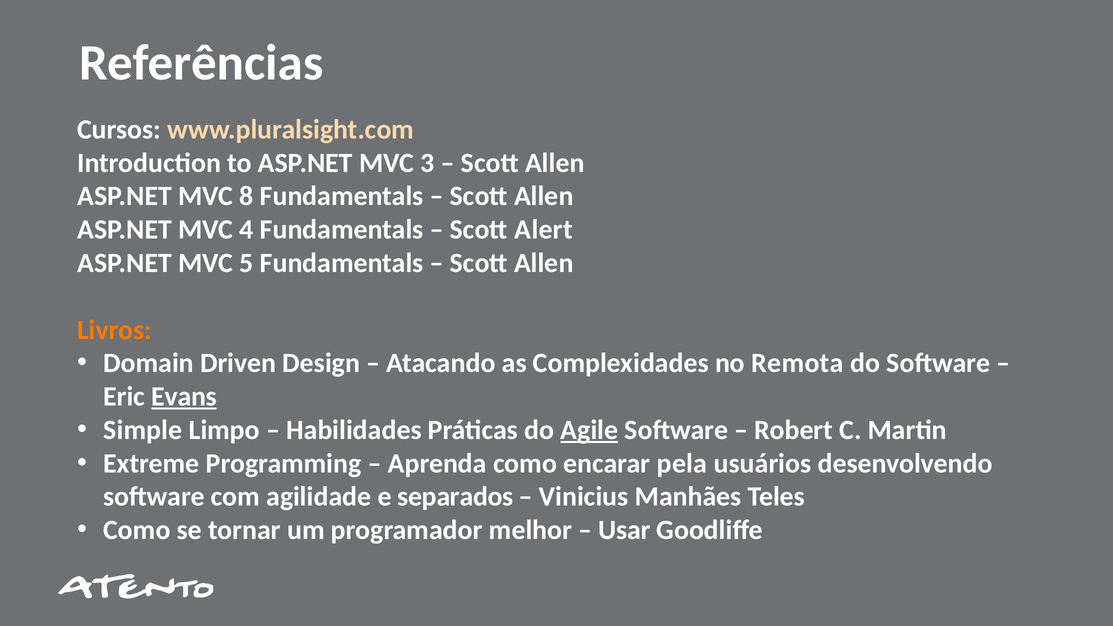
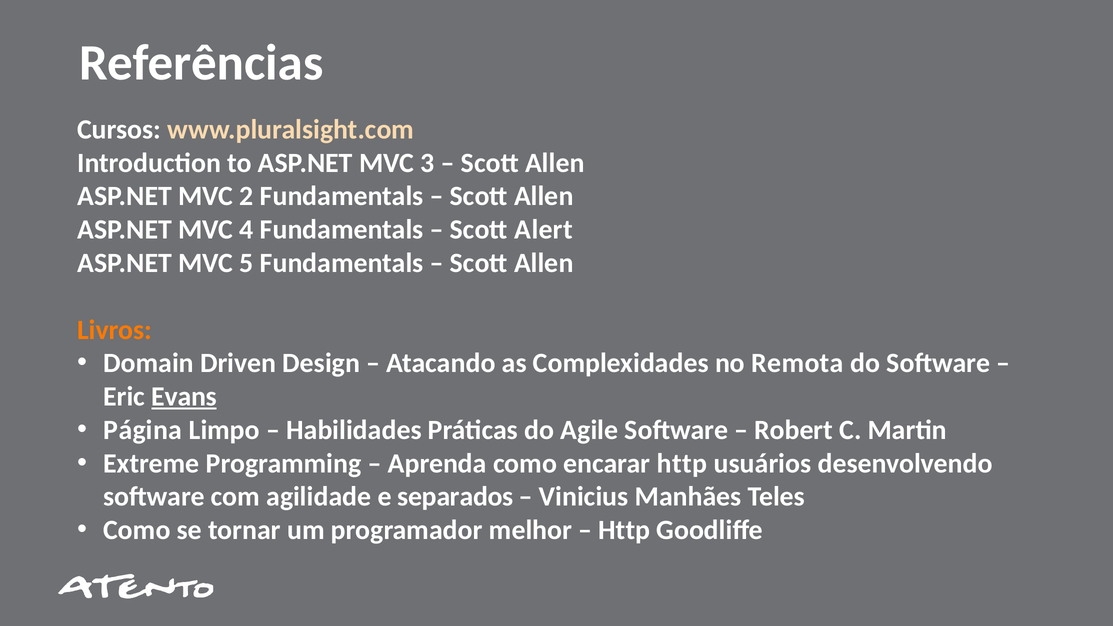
8: 8 -> 2
Simple: Simple -> Página
Agile underline: present -> none
encarar pela: pela -> http
Usar at (624, 530): Usar -> Http
